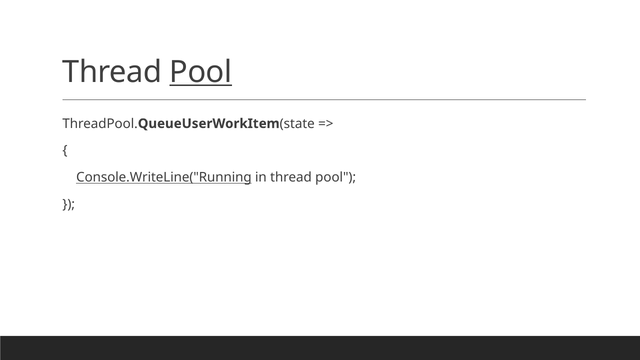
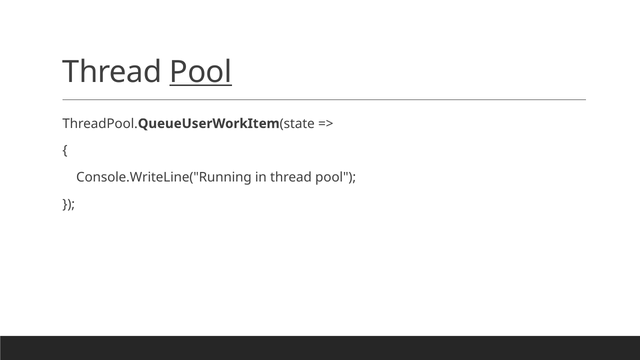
Console.WriteLine("Running underline: present -> none
